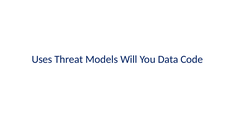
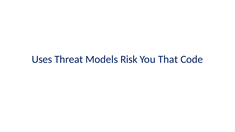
Will: Will -> Risk
Data: Data -> That
